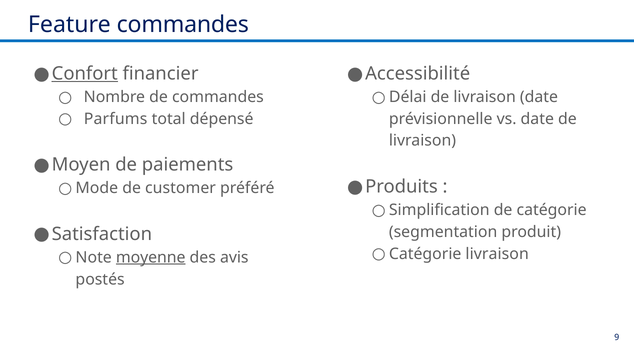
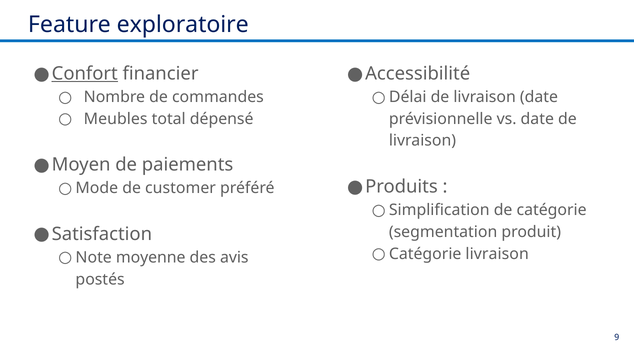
Feature commandes: commandes -> exploratoire
Parfums: Parfums -> Meubles
moyenne underline: present -> none
